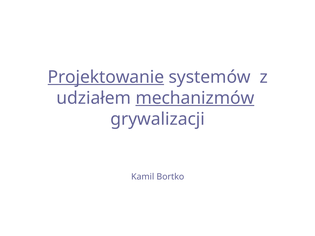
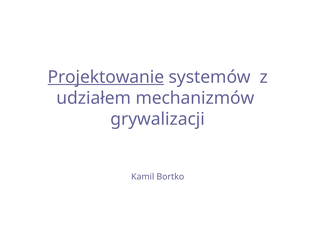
mechanizmów underline: present -> none
